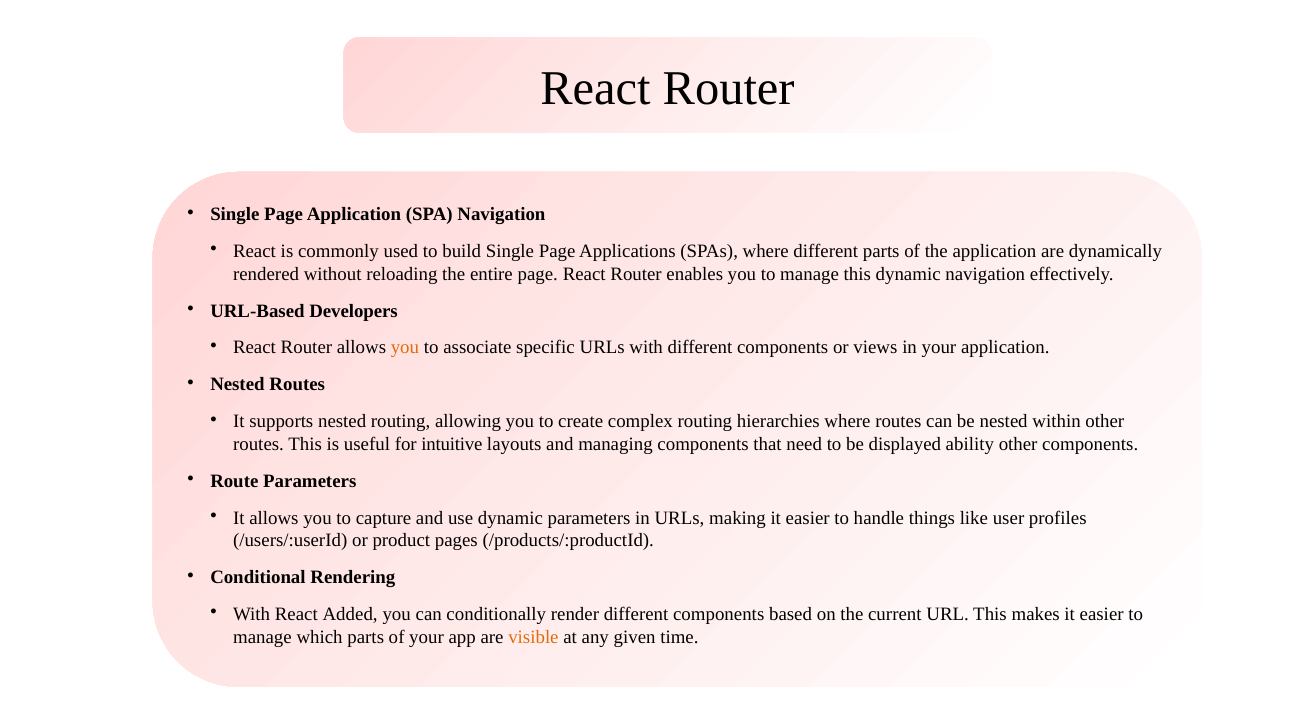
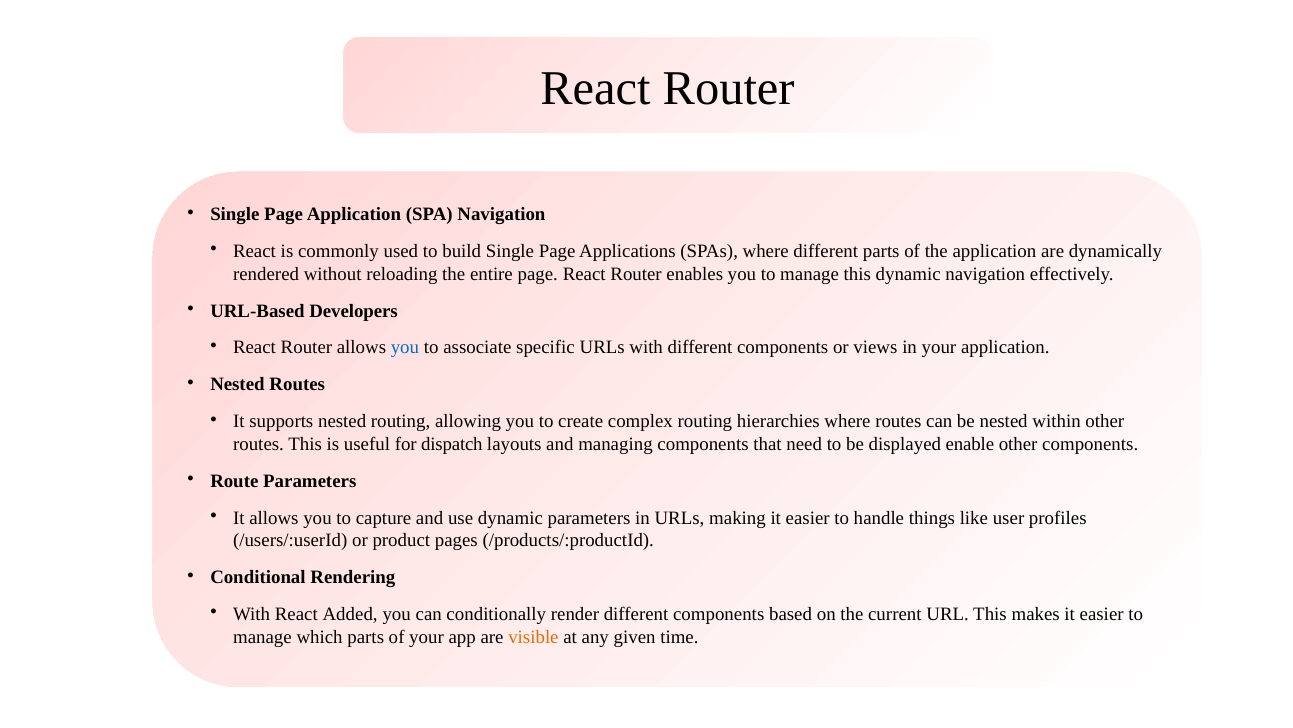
you at (405, 347) colour: orange -> blue
intuitive: intuitive -> dispatch
ability: ability -> enable
